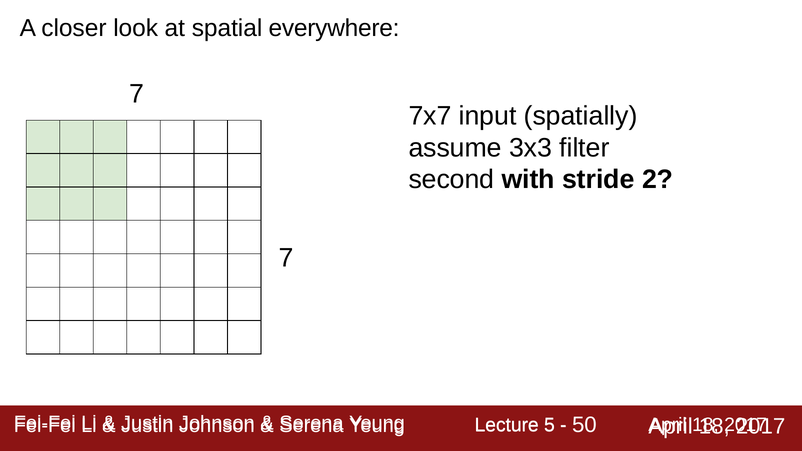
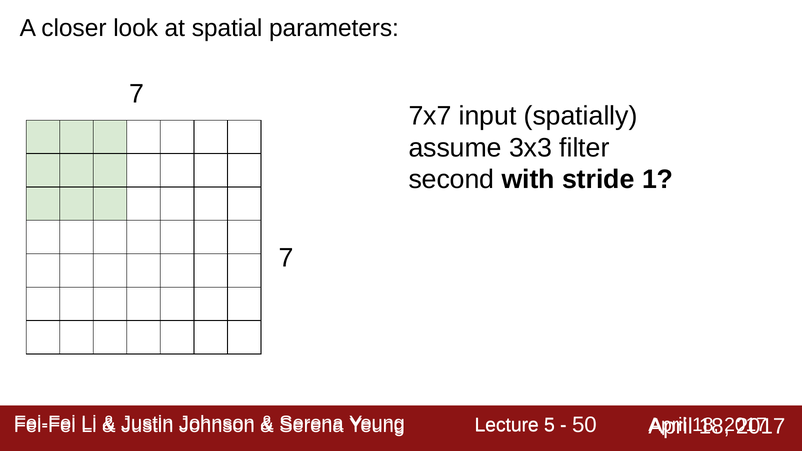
everywhere: everywhere -> parameters
2: 2 -> 1
